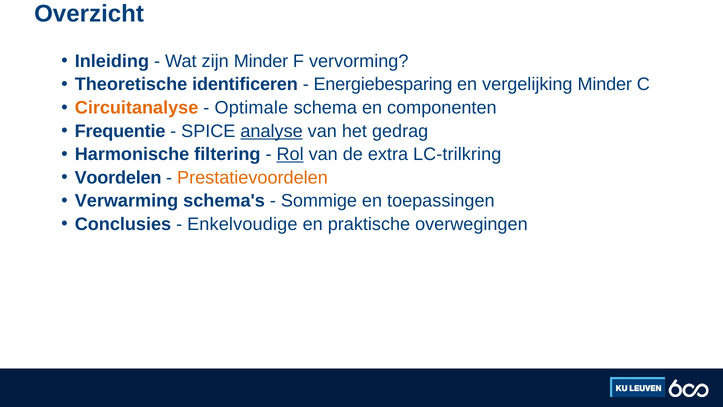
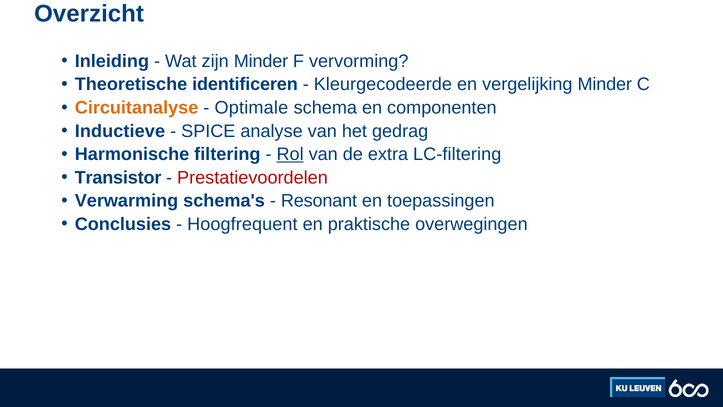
Energiebesparing: Energiebesparing -> Kleurgecodeerde
Frequentie: Frequentie -> Inductieve
analyse underline: present -> none
LC-trilkring: LC-trilkring -> LC-filtering
Voordelen: Voordelen -> Transistor
Prestatievoordelen colour: orange -> red
Sommige: Sommige -> Resonant
Enkelvoudige: Enkelvoudige -> Hoogfrequent
